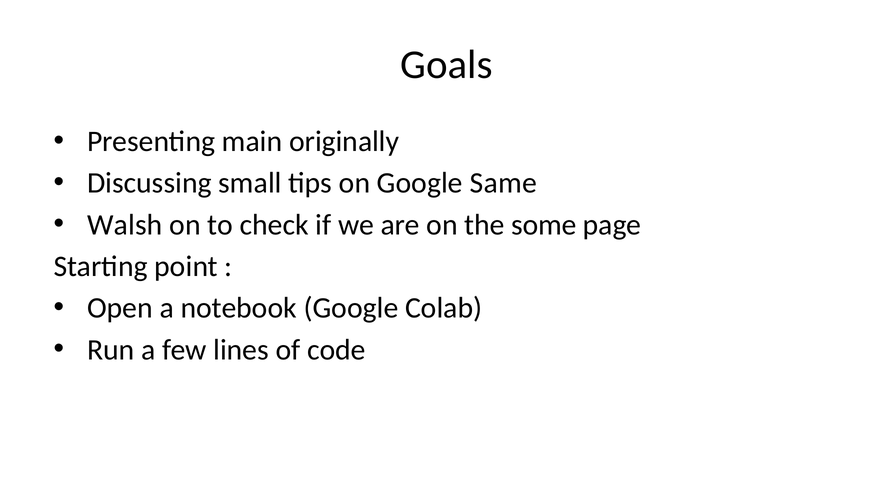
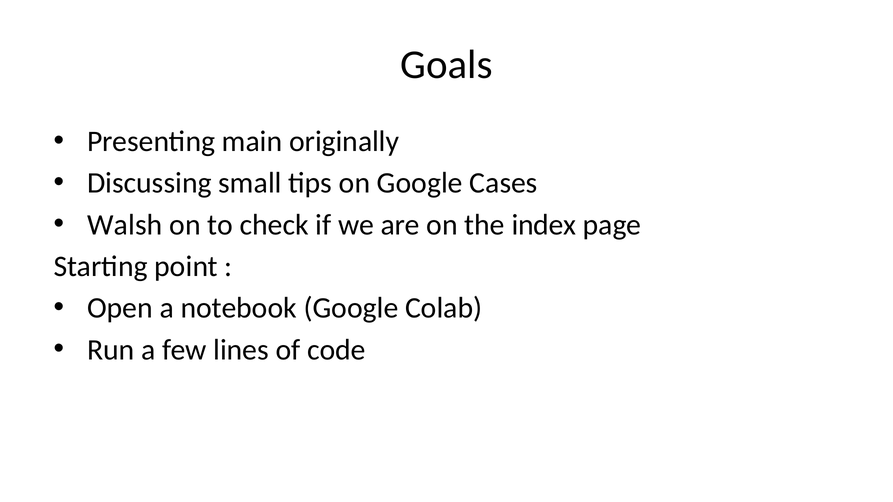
Same: Same -> Cases
some: some -> index
